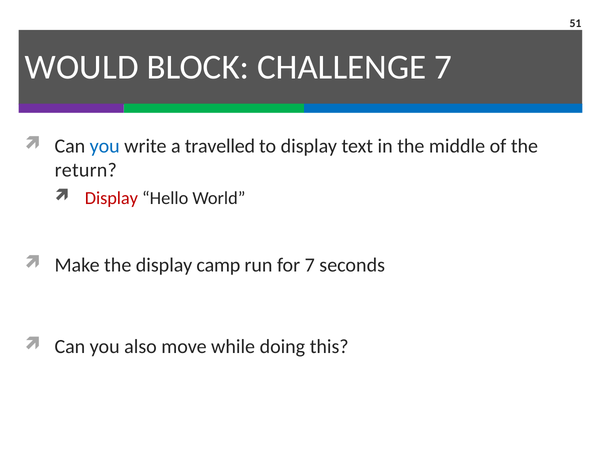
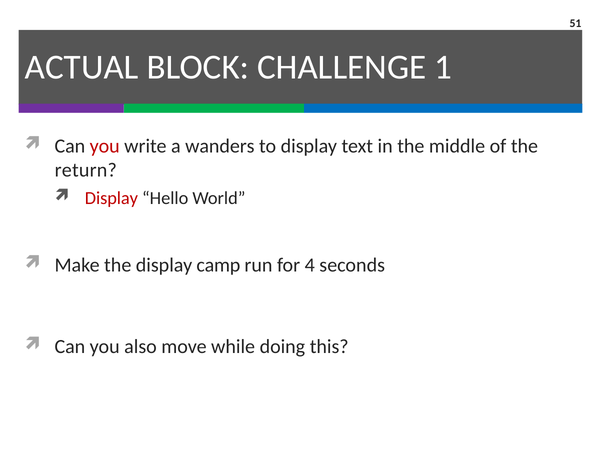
WOULD: WOULD -> ACTUAL
CHALLENGE 7: 7 -> 1
you at (105, 146) colour: blue -> red
travelled: travelled -> wanders
for 7: 7 -> 4
